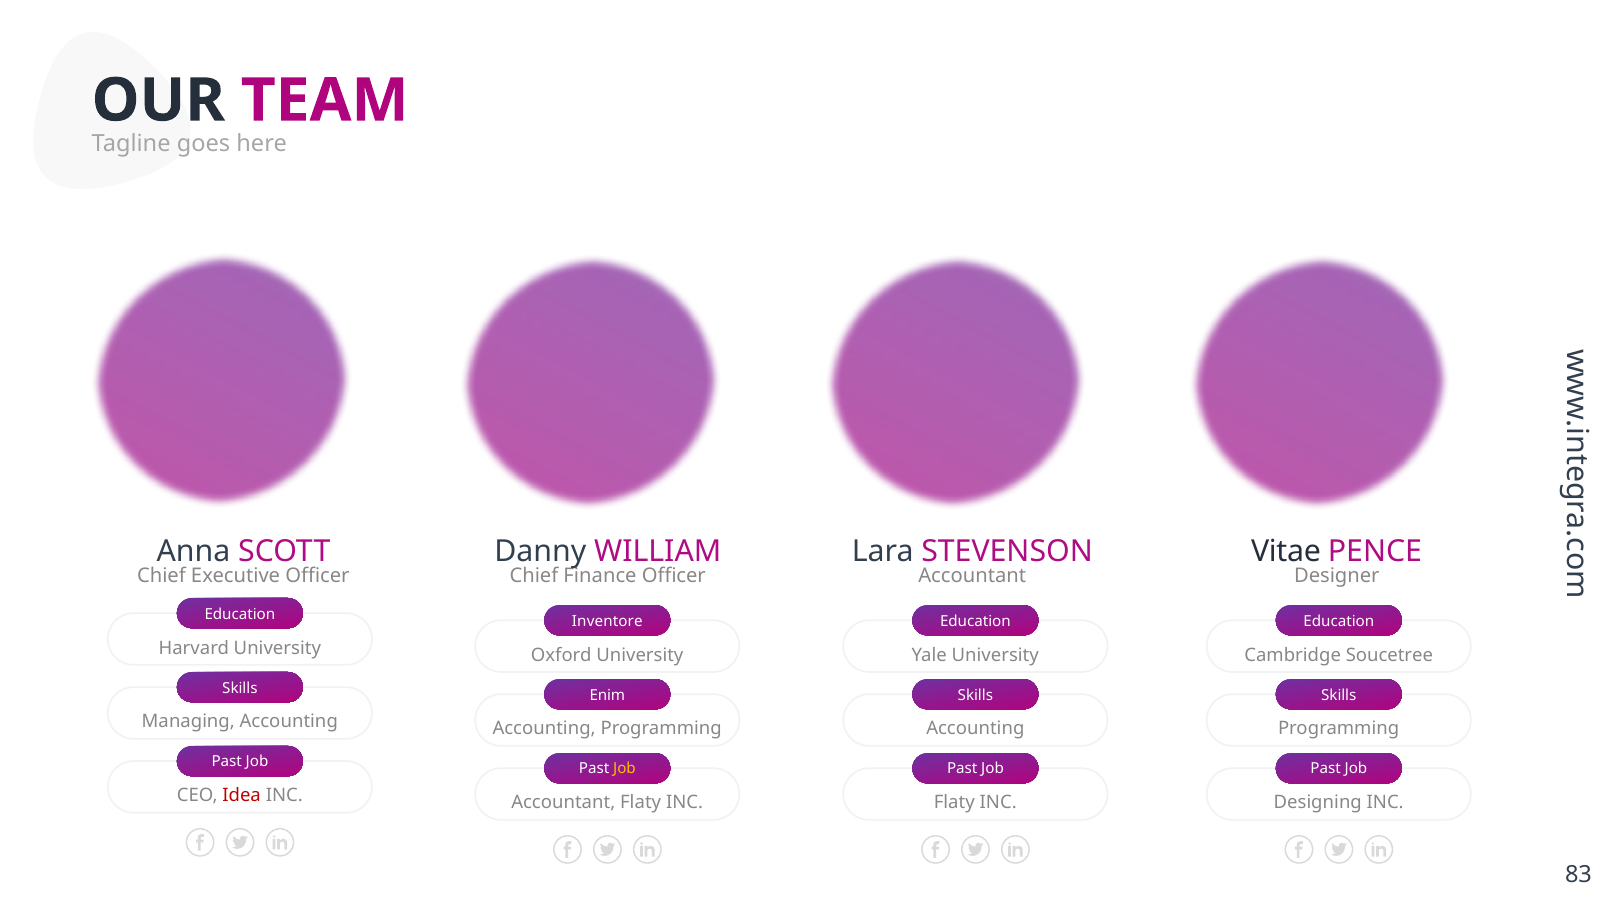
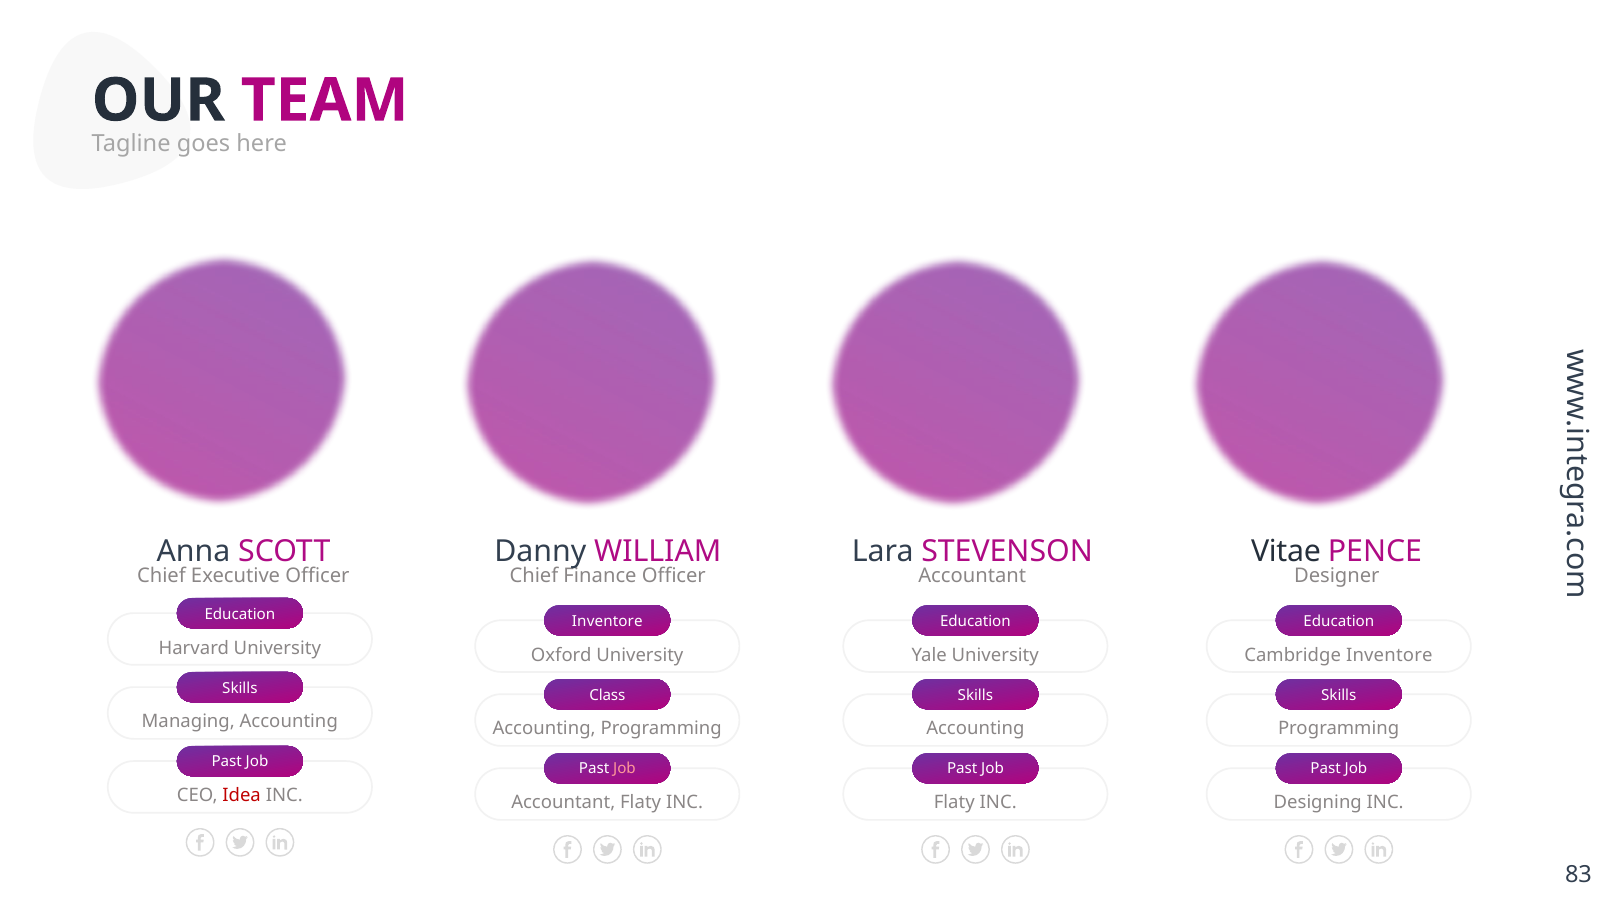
Cambridge Soucetree: Soucetree -> Inventore
Enim: Enim -> Class
Job at (624, 769) colour: yellow -> pink
